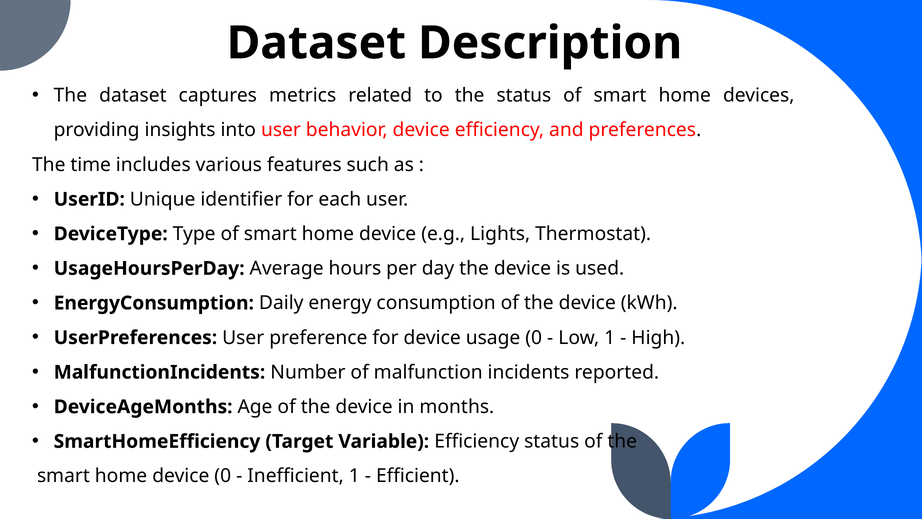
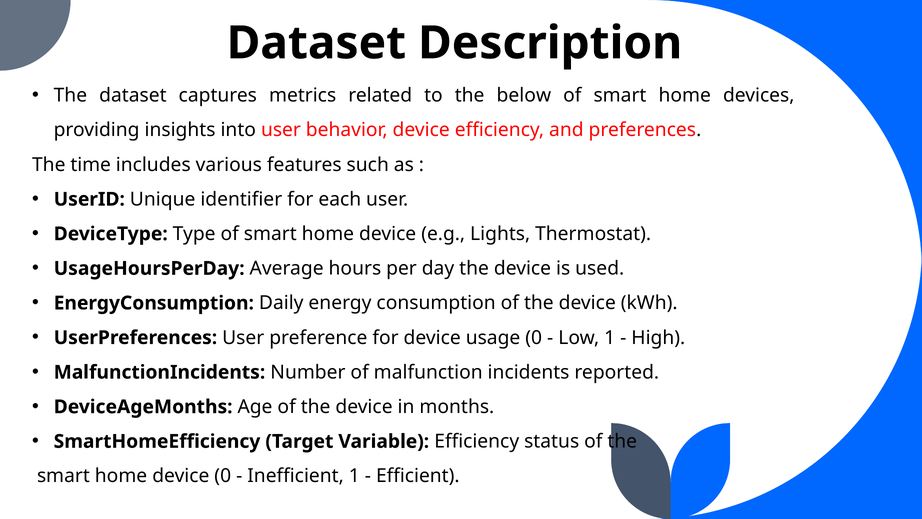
the status: status -> below
